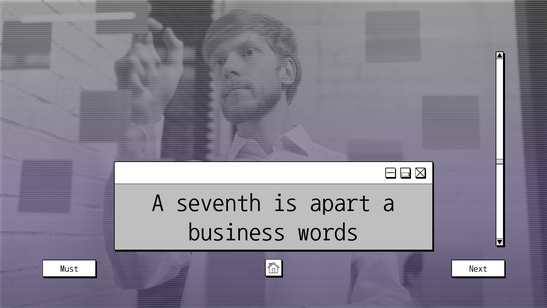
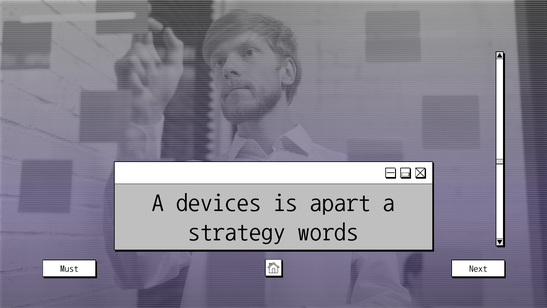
seventh: seventh -> devices
business: business -> strategy
